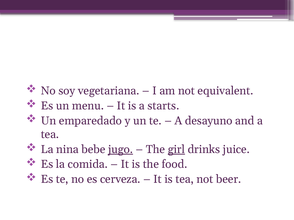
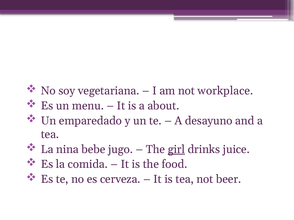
equivalent: equivalent -> workplace
starts: starts -> about
jugo underline: present -> none
